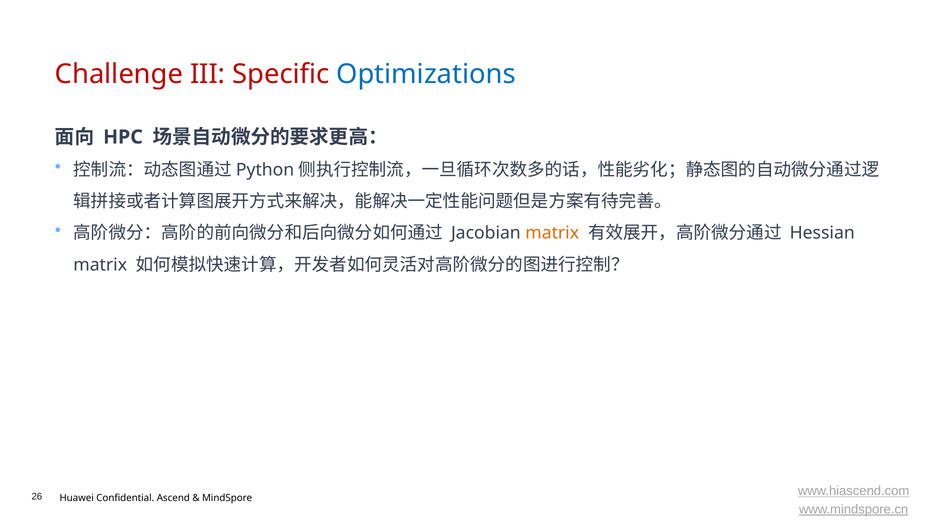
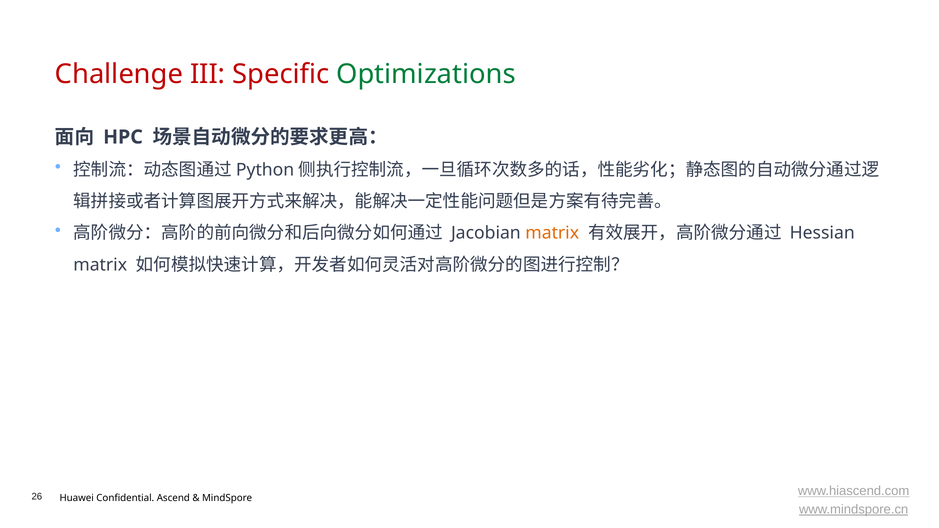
Optimizations colour: blue -> green
